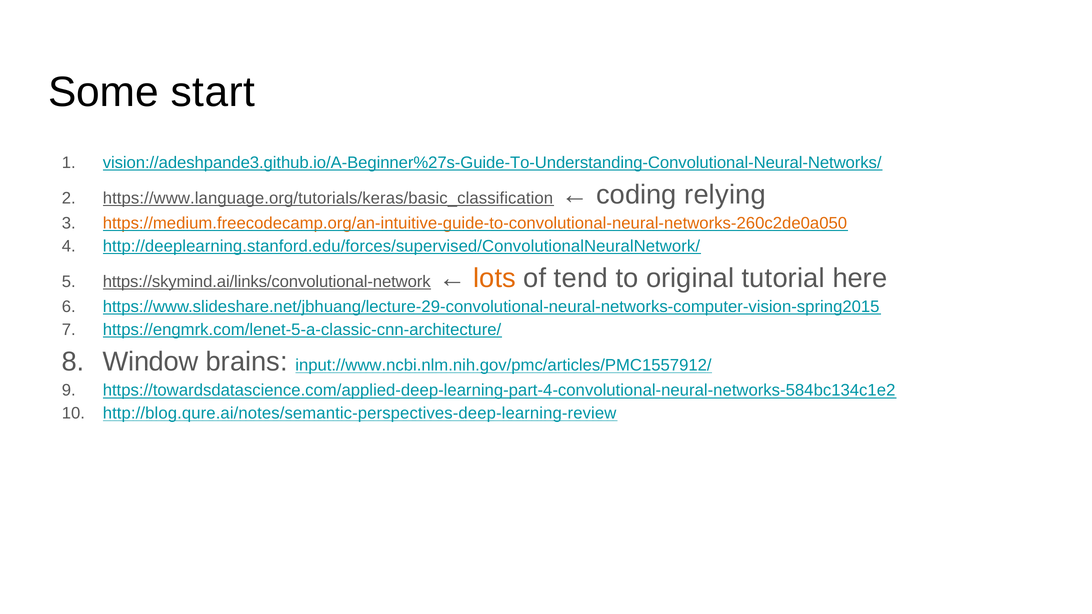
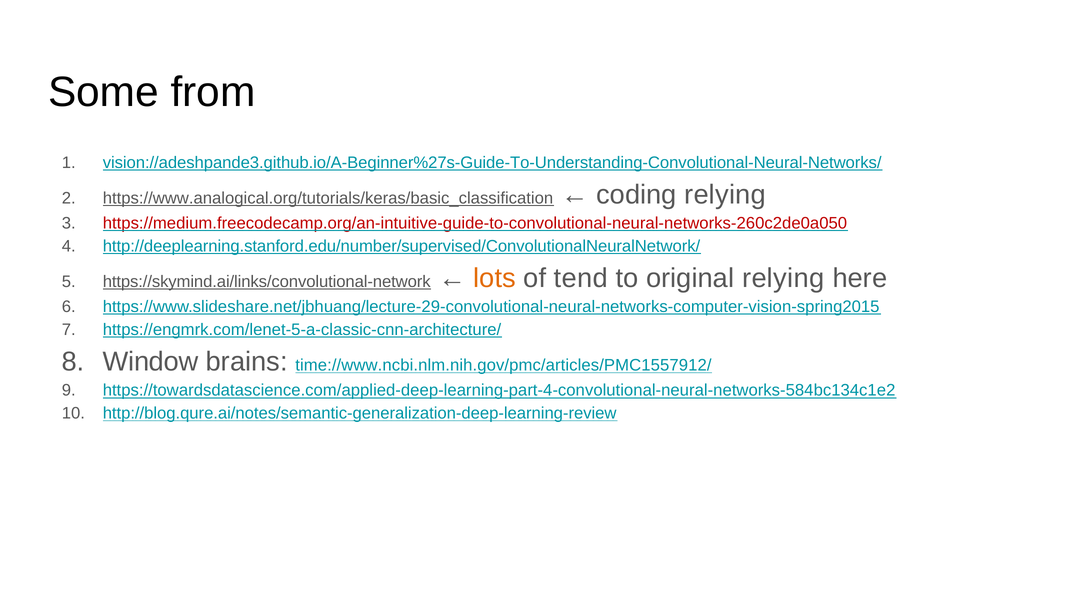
start: start -> from
https://www.language.org/tutorials/keras/basic_classification: https://www.language.org/tutorials/keras/basic_classification -> https://www.analogical.org/tutorials/keras/basic_classification
https://medium.freecodecamp.org/an-intuitive-guide-to-convolutional-neural-networks-260c2de0a050 colour: orange -> red
http://deeplearning.stanford.edu/forces/supervised/ConvolutionalNeuralNetwork/: http://deeplearning.stanford.edu/forces/supervised/ConvolutionalNeuralNetwork/ -> http://deeplearning.stanford.edu/number/supervised/ConvolutionalNeuralNetwork/
original tutorial: tutorial -> relying
input://www.ncbi.nlm.nih.gov/pmc/articles/PMC1557912/: input://www.ncbi.nlm.nih.gov/pmc/articles/PMC1557912/ -> time://www.ncbi.nlm.nih.gov/pmc/articles/PMC1557912/
http://blog.qure.ai/notes/semantic-perspectives-deep-learning-review: http://blog.qure.ai/notes/semantic-perspectives-deep-learning-review -> http://blog.qure.ai/notes/semantic-generalization-deep-learning-review
